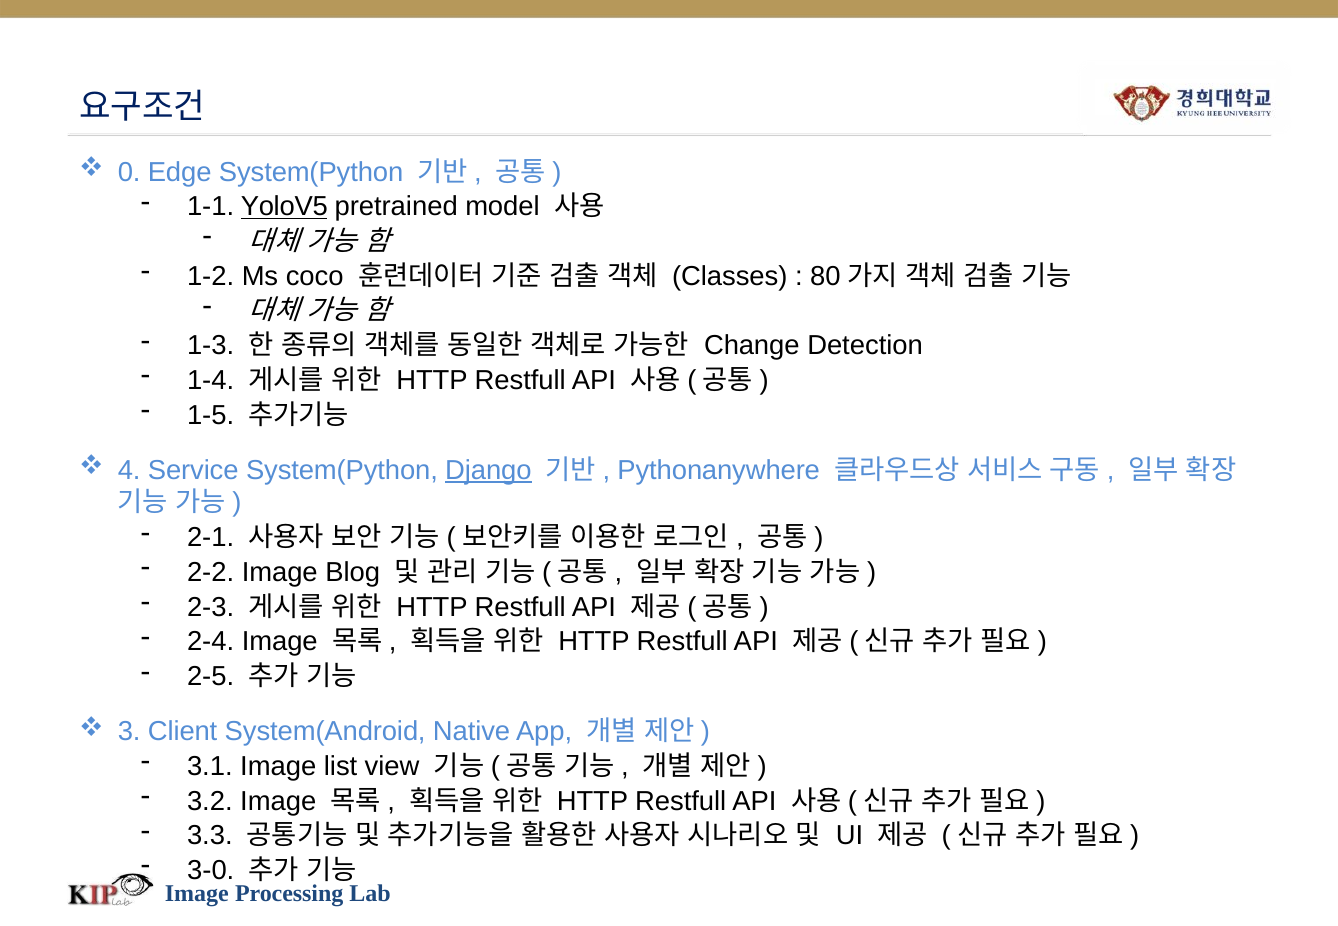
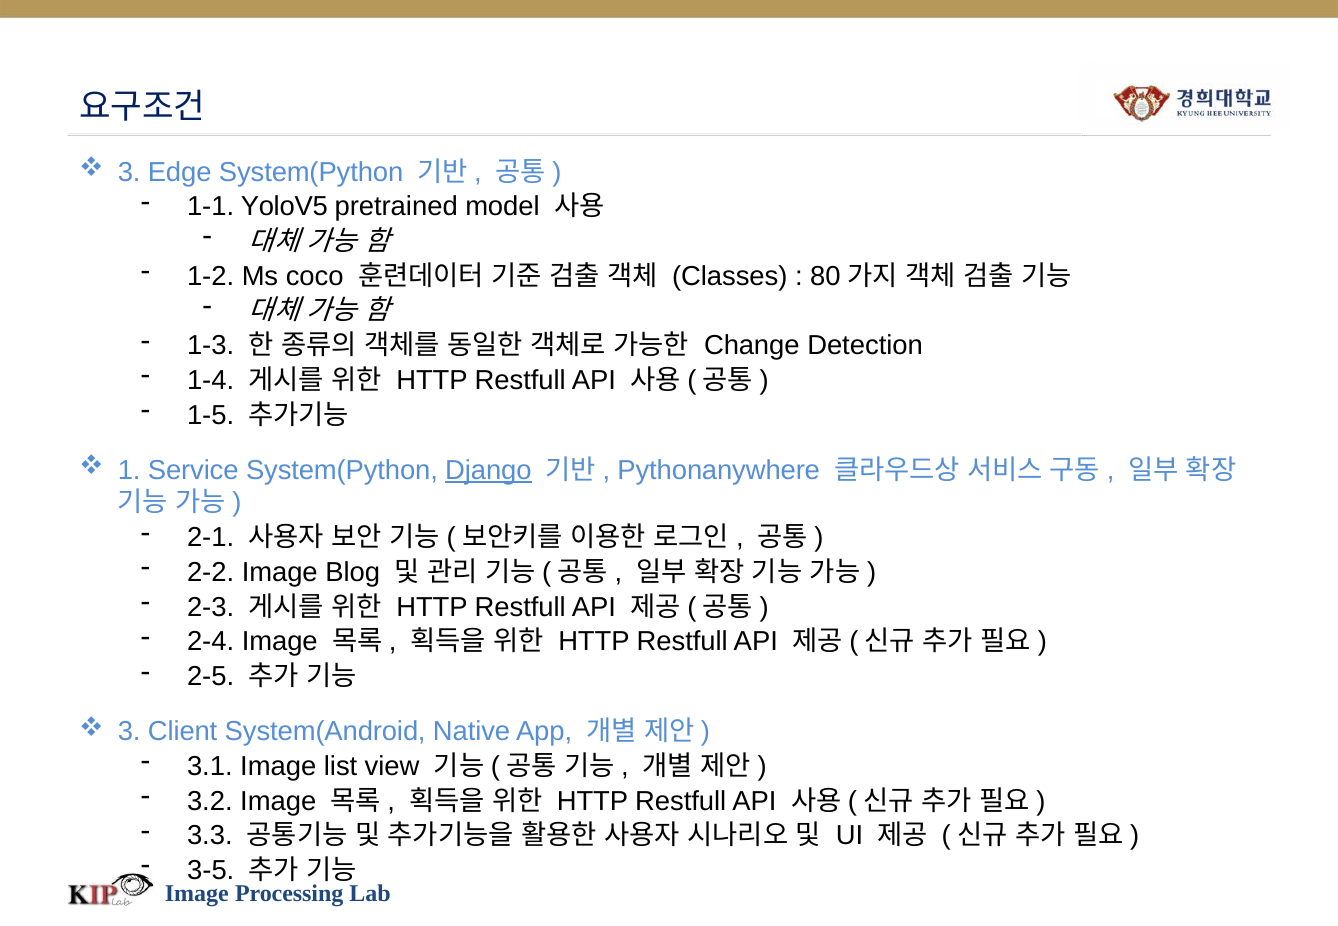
0 at (129, 172): 0 -> 3
YoloV5 underline: present -> none
4: 4 -> 1
3-0: 3-0 -> 3-5
